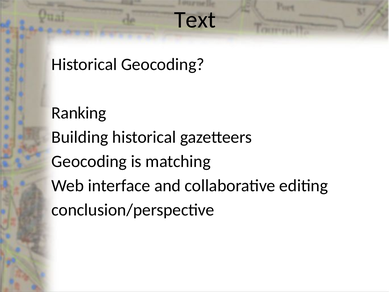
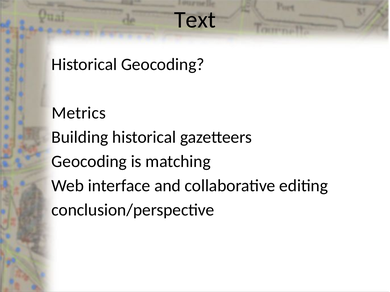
Ranking: Ranking -> Metrics
